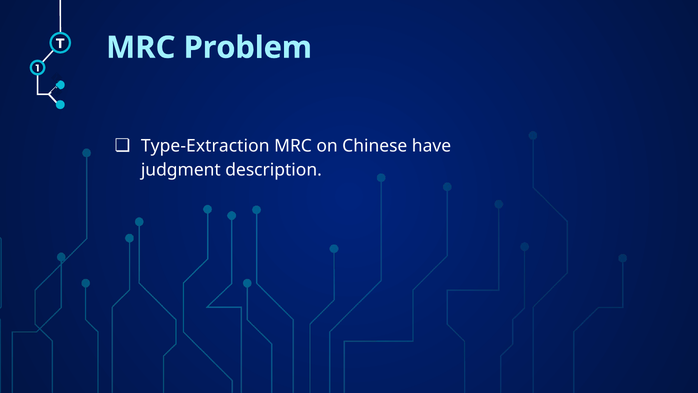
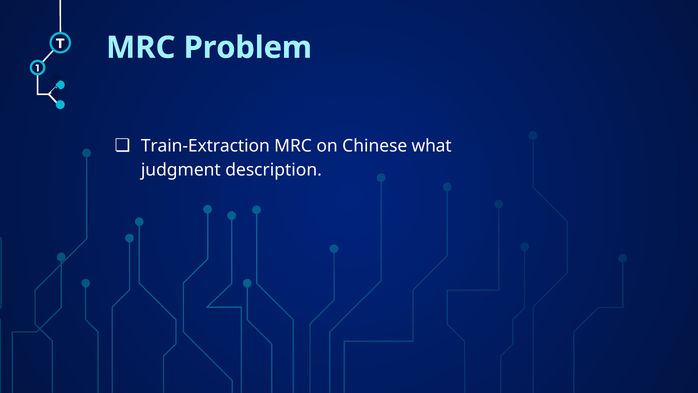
Type-Extraction: Type-Extraction -> Train-Extraction
have: have -> what
